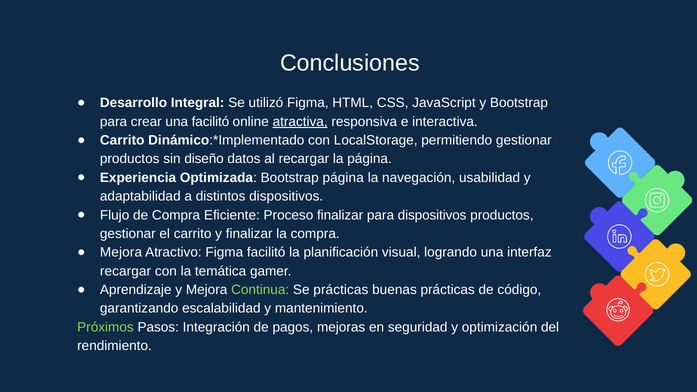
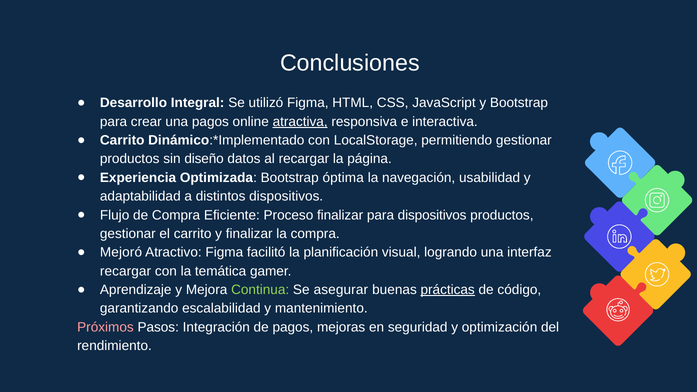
una facilitó: facilitó -> pagos
Bootstrap página: página -> óptima
Mejora at (121, 252): Mejora -> Mejoró
Se prácticas: prácticas -> asegurar
prácticas at (448, 290) underline: none -> present
Próximos colour: light green -> pink
